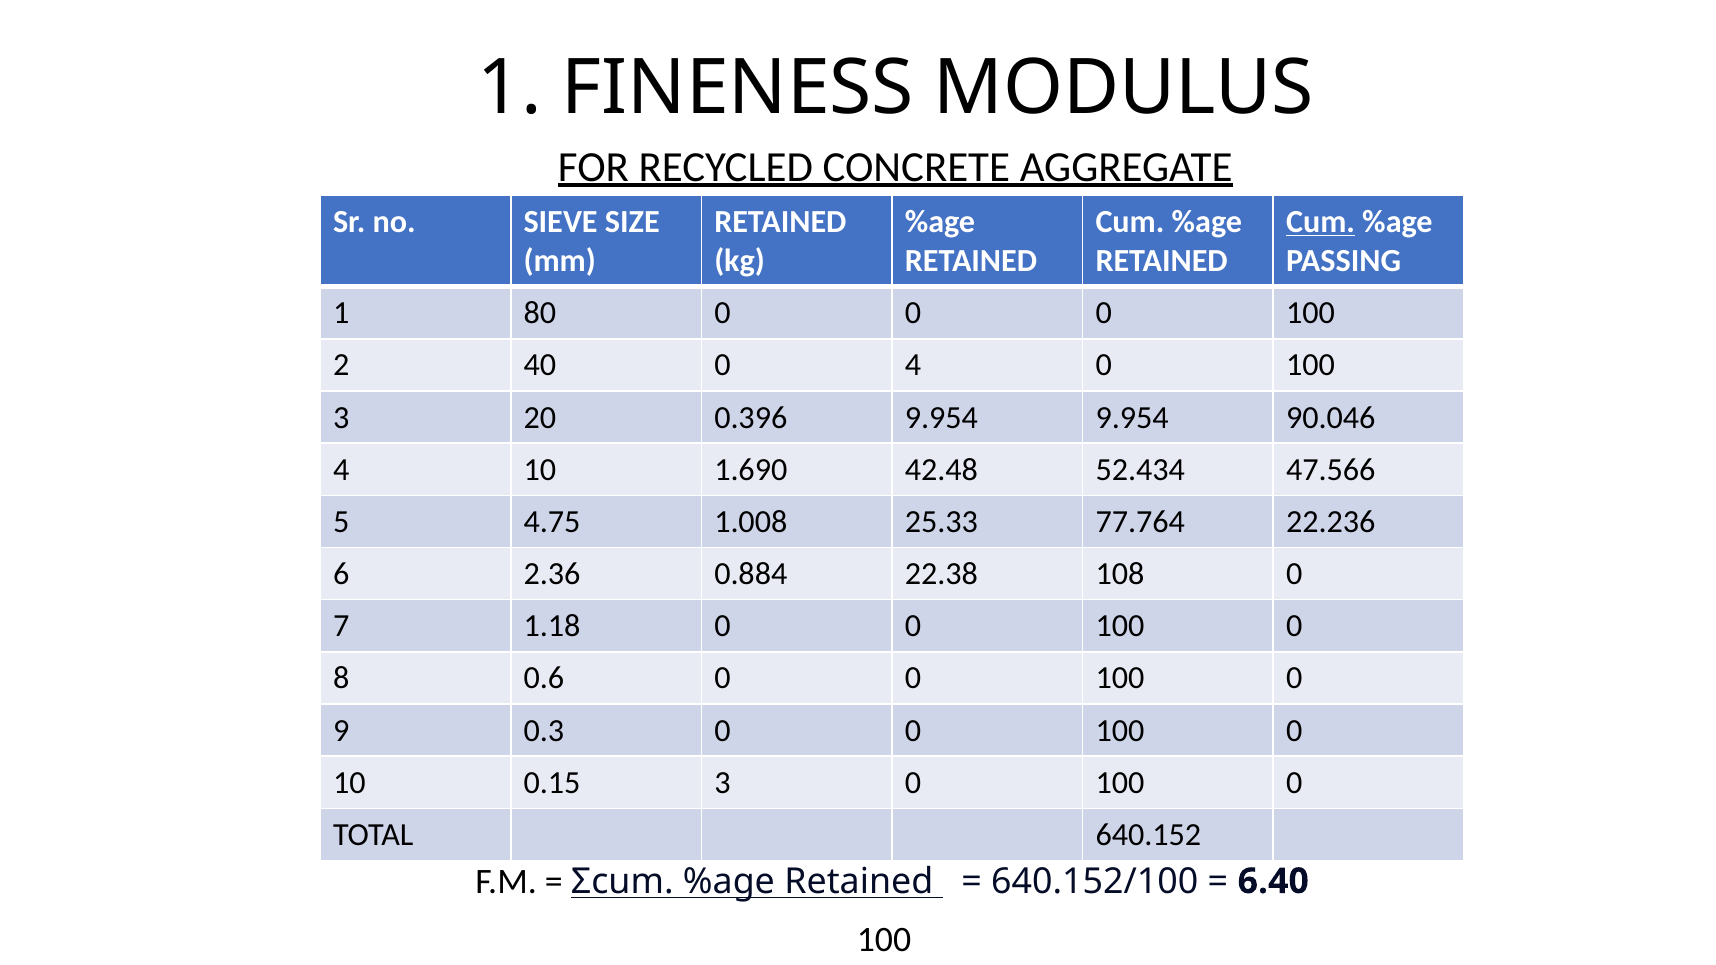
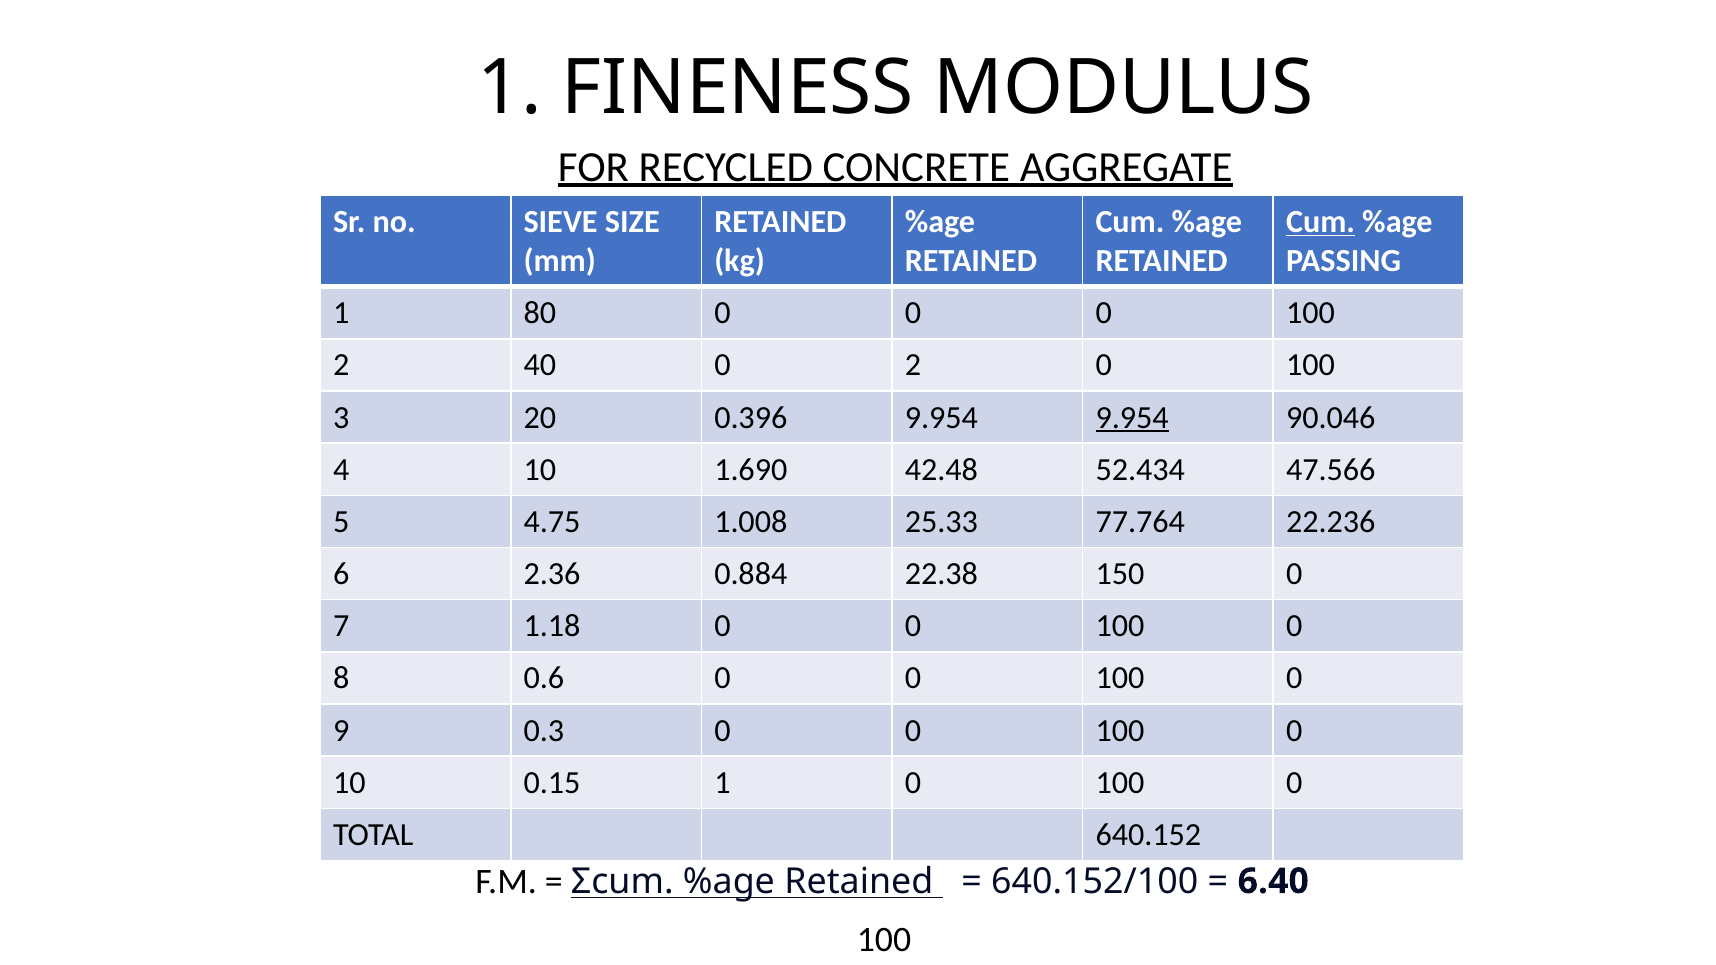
0 4: 4 -> 2
9.954 at (1132, 418) underline: none -> present
108: 108 -> 150
0.15 3: 3 -> 1
